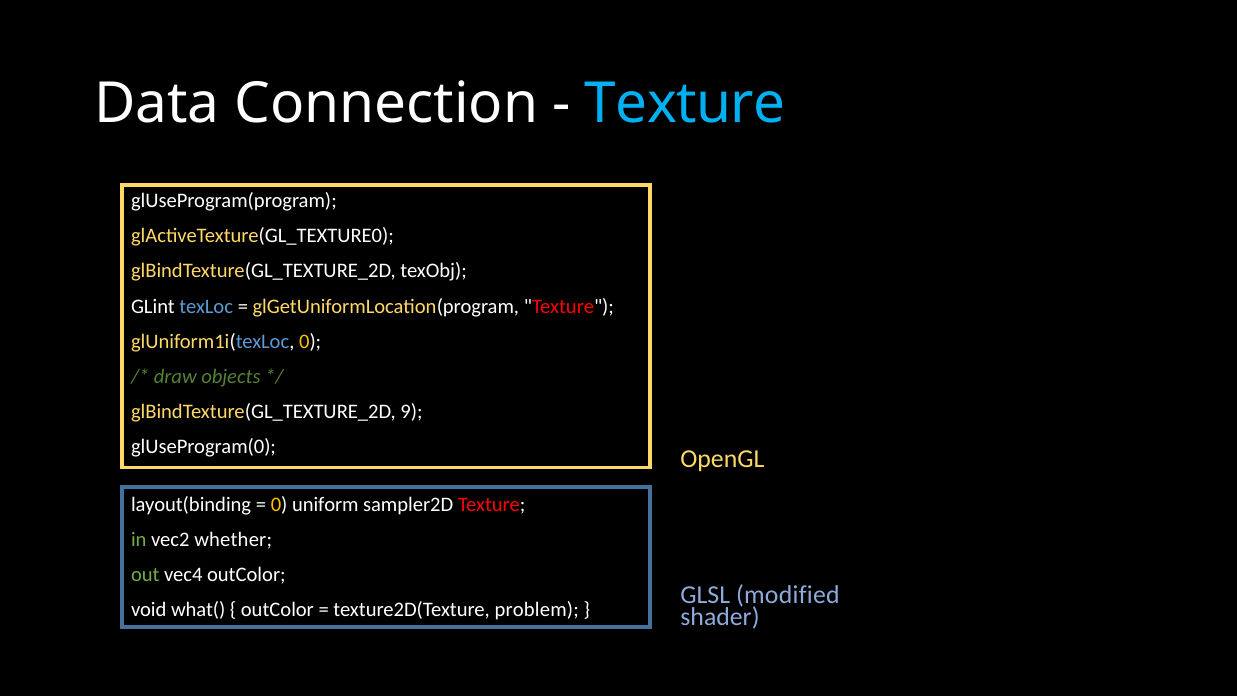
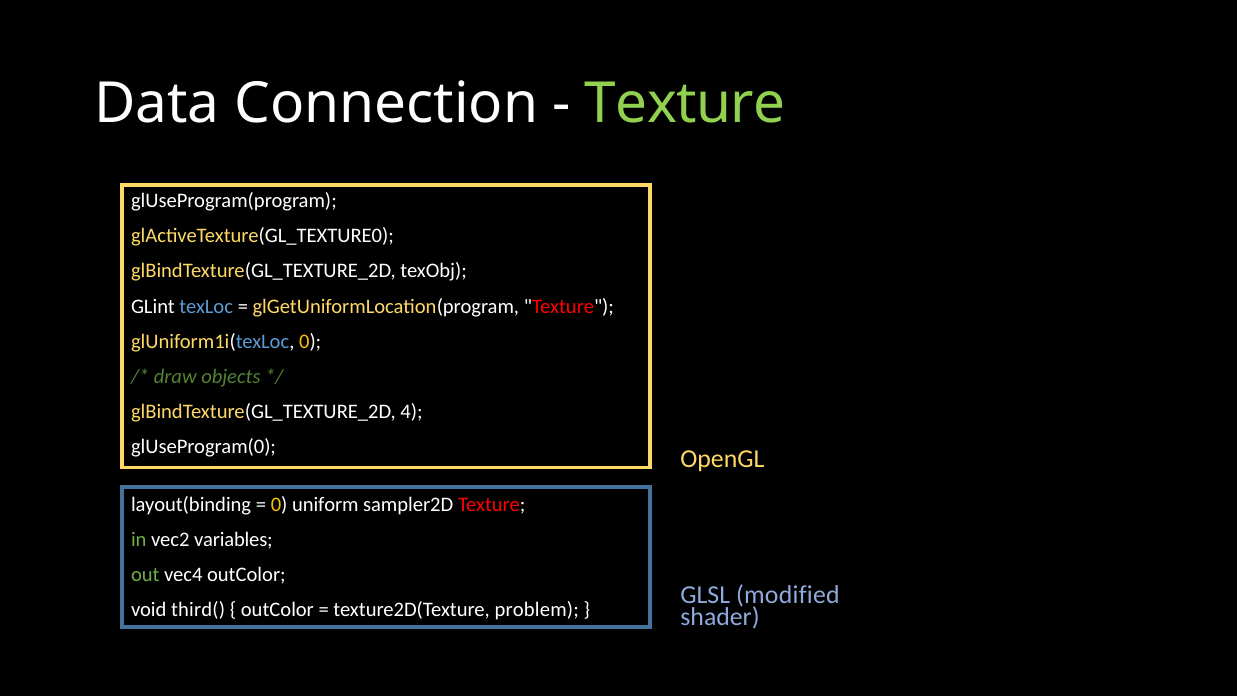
Texture at (685, 104) colour: light blue -> light green
9: 9 -> 4
whether: whether -> variables
what(: what( -> third(
